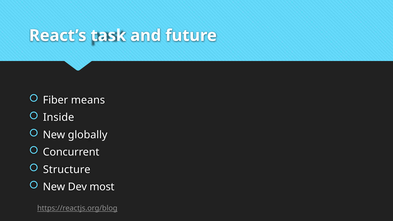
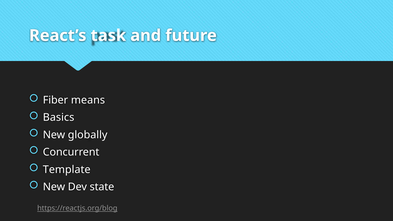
Inside: Inside -> Basics
Structure: Structure -> Template
most: most -> state
